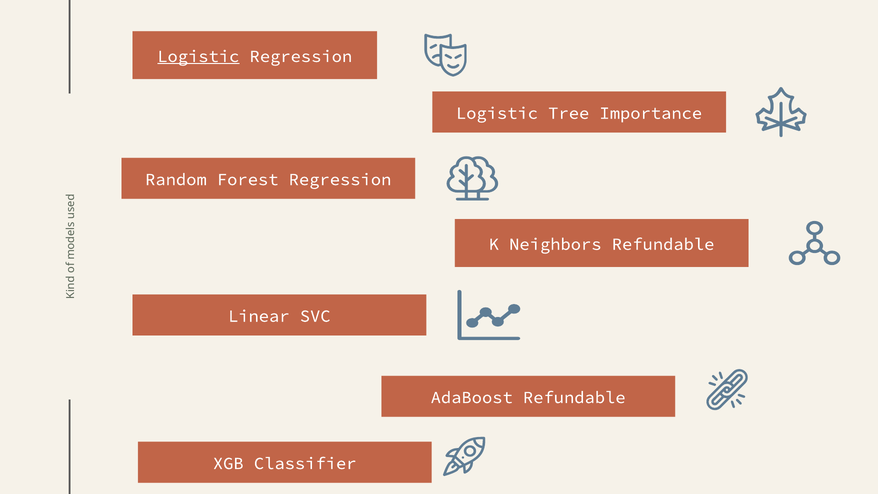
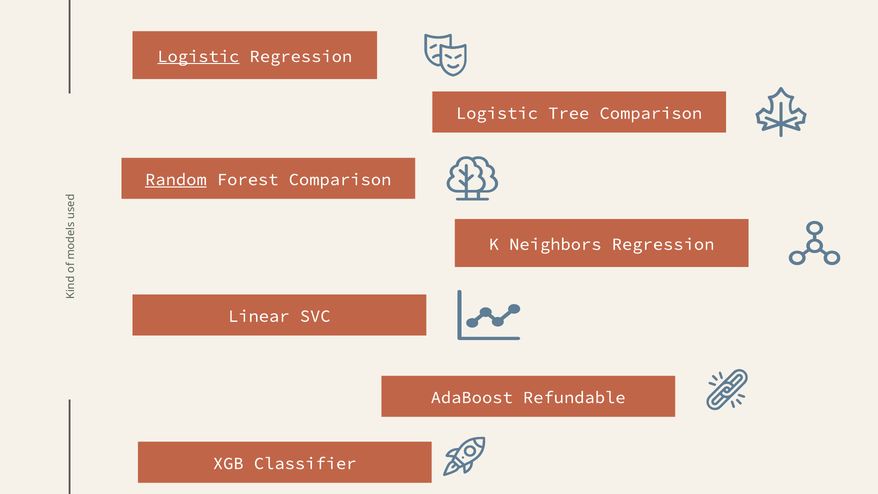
Tree Importance: Importance -> Comparison
Random underline: none -> present
Forest Regression: Regression -> Comparison
Neighbors Refundable: Refundable -> Regression
